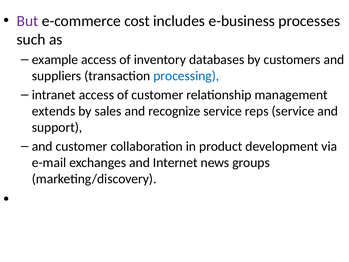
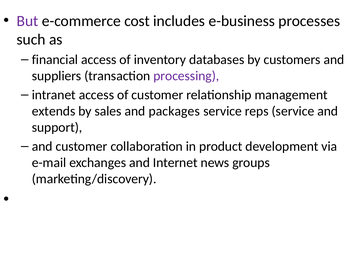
example: example -> financial
processing colour: blue -> purple
recognize: recognize -> packages
